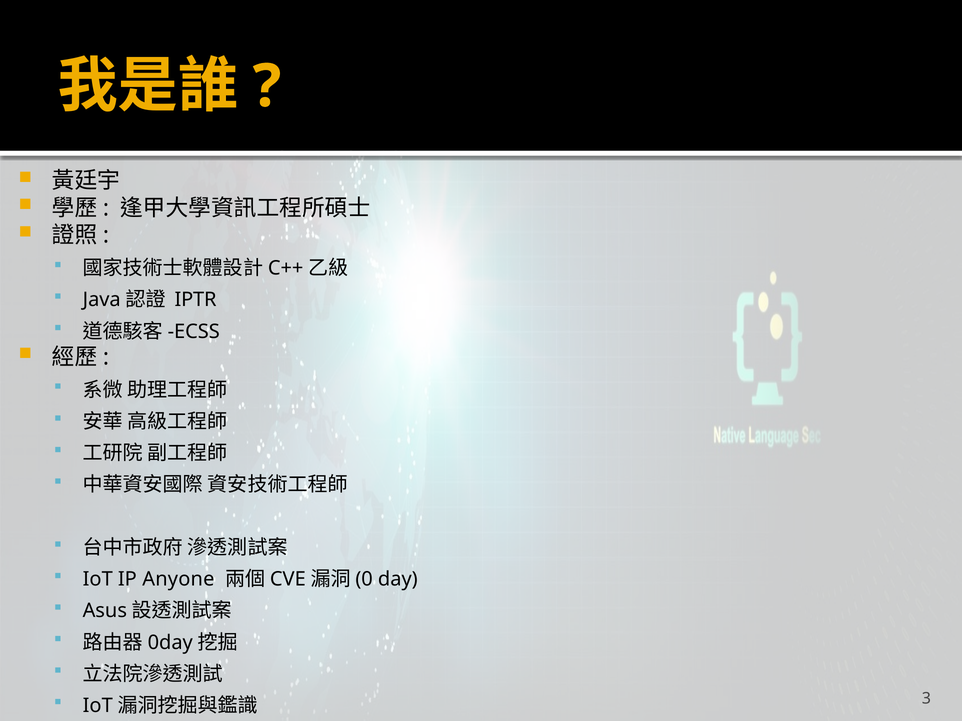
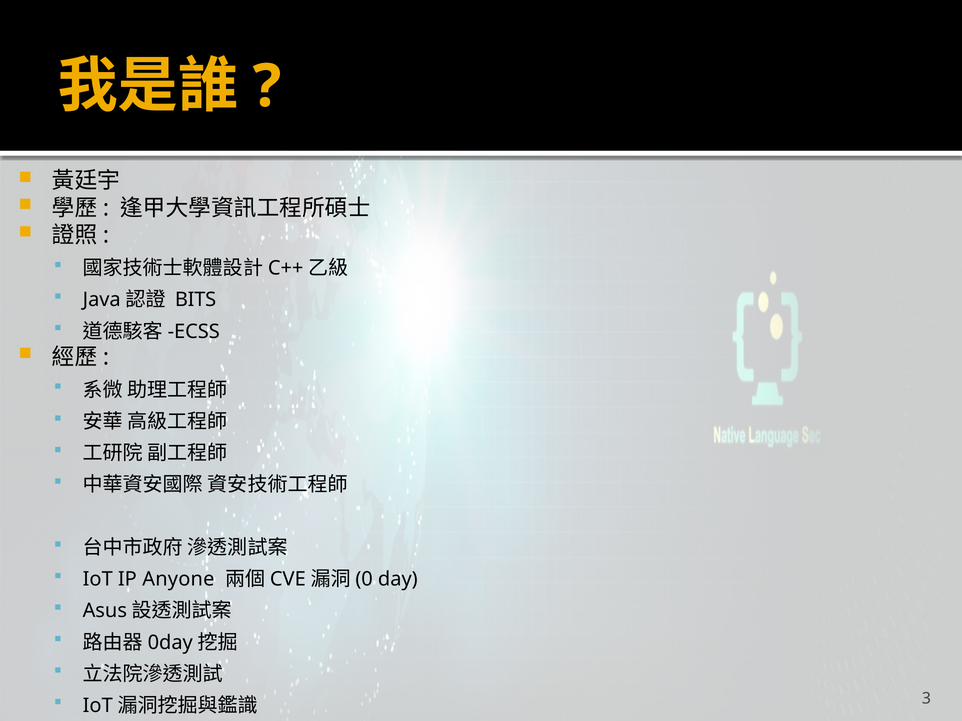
IPTR: IPTR -> BITS
